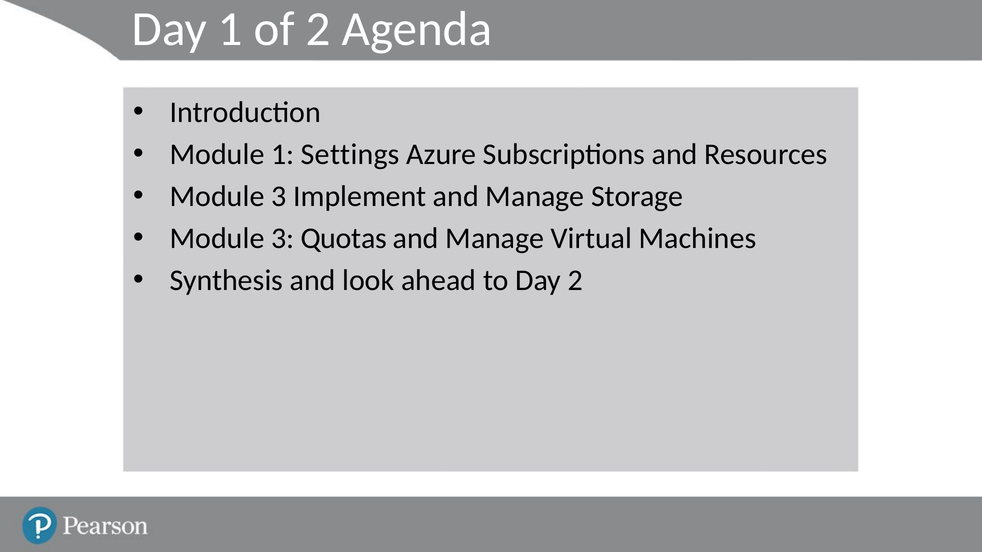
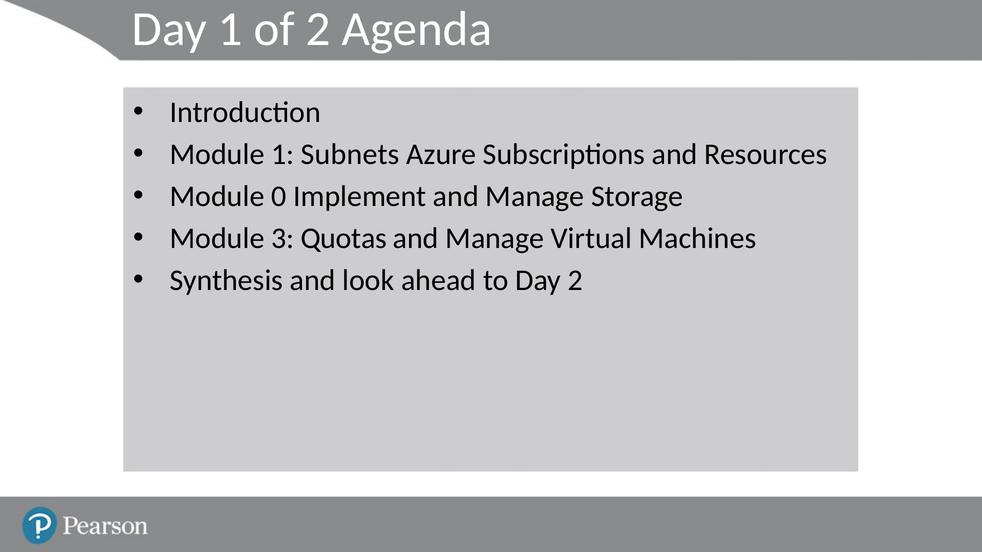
Settings: Settings -> Subnets
3 at (279, 196): 3 -> 0
